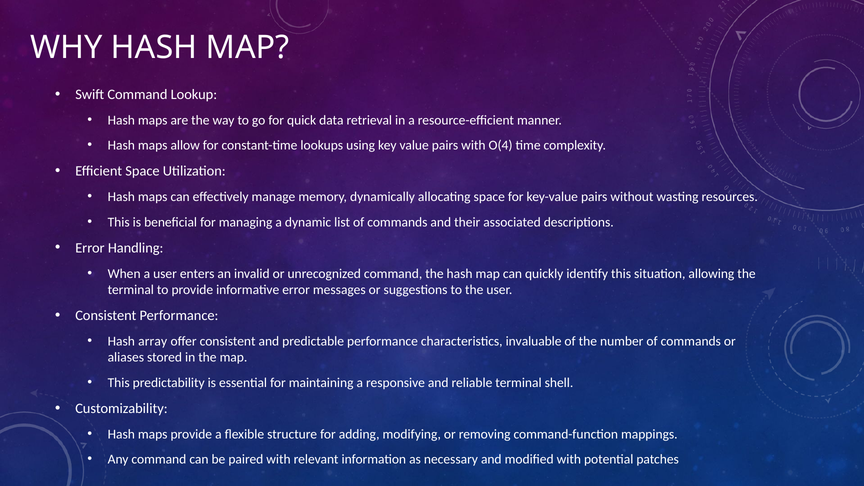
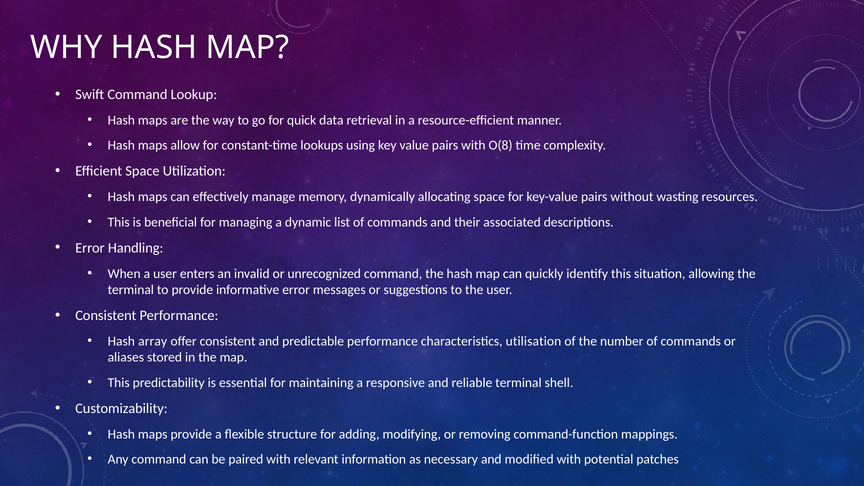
O(4: O(4 -> O(8
invaluable: invaluable -> utilisation
